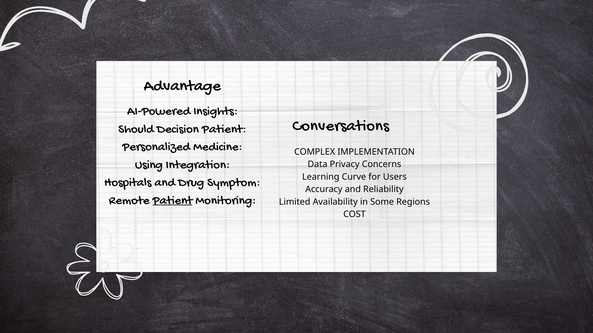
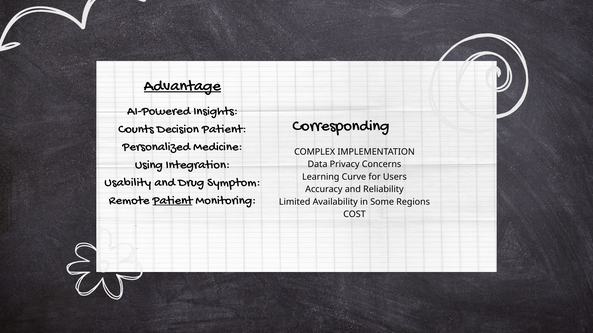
Advantage underline: none -> present
Conversations: Conversations -> Corresponding
Should: Should -> Counts
Hospitals: Hospitals -> Usability
